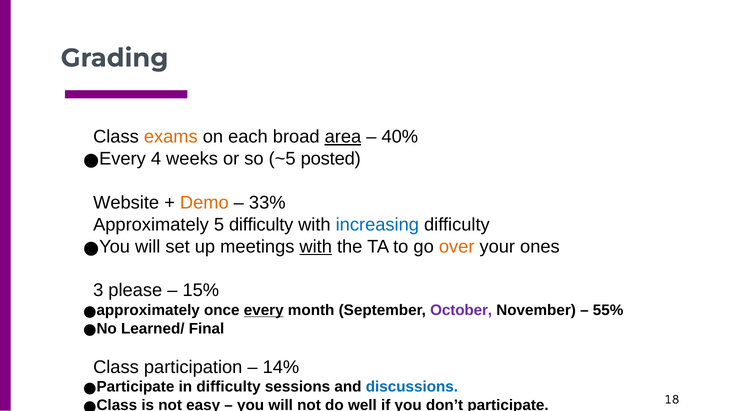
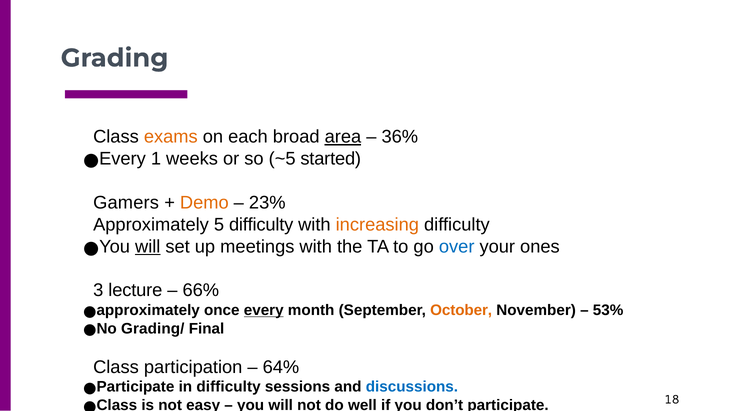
40%: 40% -> 36%
4: 4 -> 1
posted: posted -> started
Website: Website -> Gamers
33%: 33% -> 23%
increasing colour: blue -> orange
will at (148, 247) underline: none -> present
with at (316, 247) underline: present -> none
over colour: orange -> blue
please: please -> lecture
15%: 15% -> 66%
October colour: purple -> orange
55%: 55% -> 53%
Learned/: Learned/ -> Grading/
14%: 14% -> 64%
